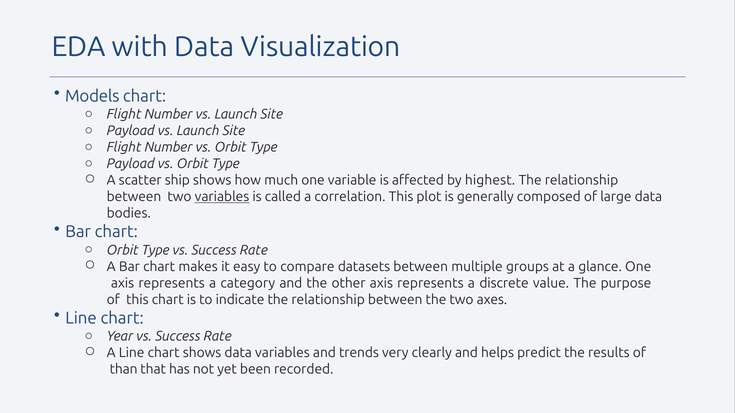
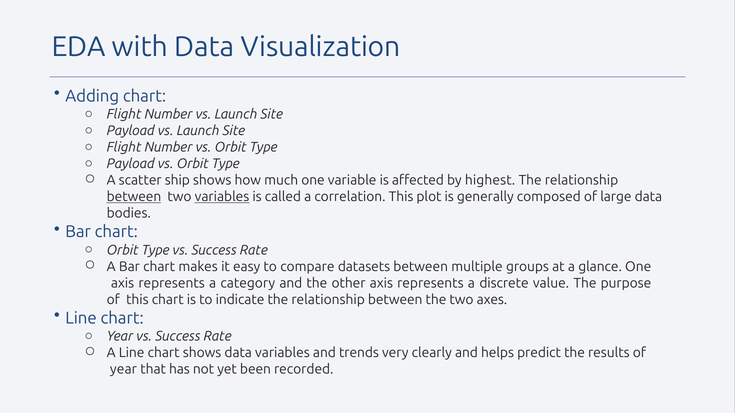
Models: Models -> Adding
between at (134, 197) underline: none -> present
than at (124, 370): than -> year
